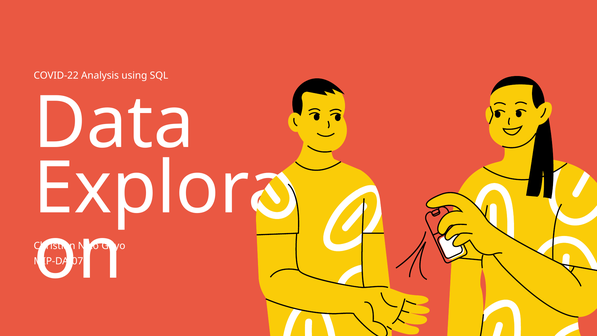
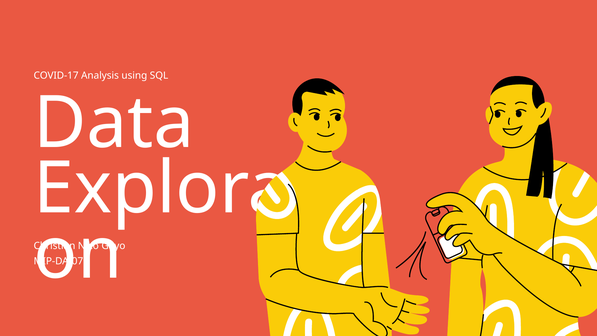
COVID-22: COVID-22 -> COVID-17
